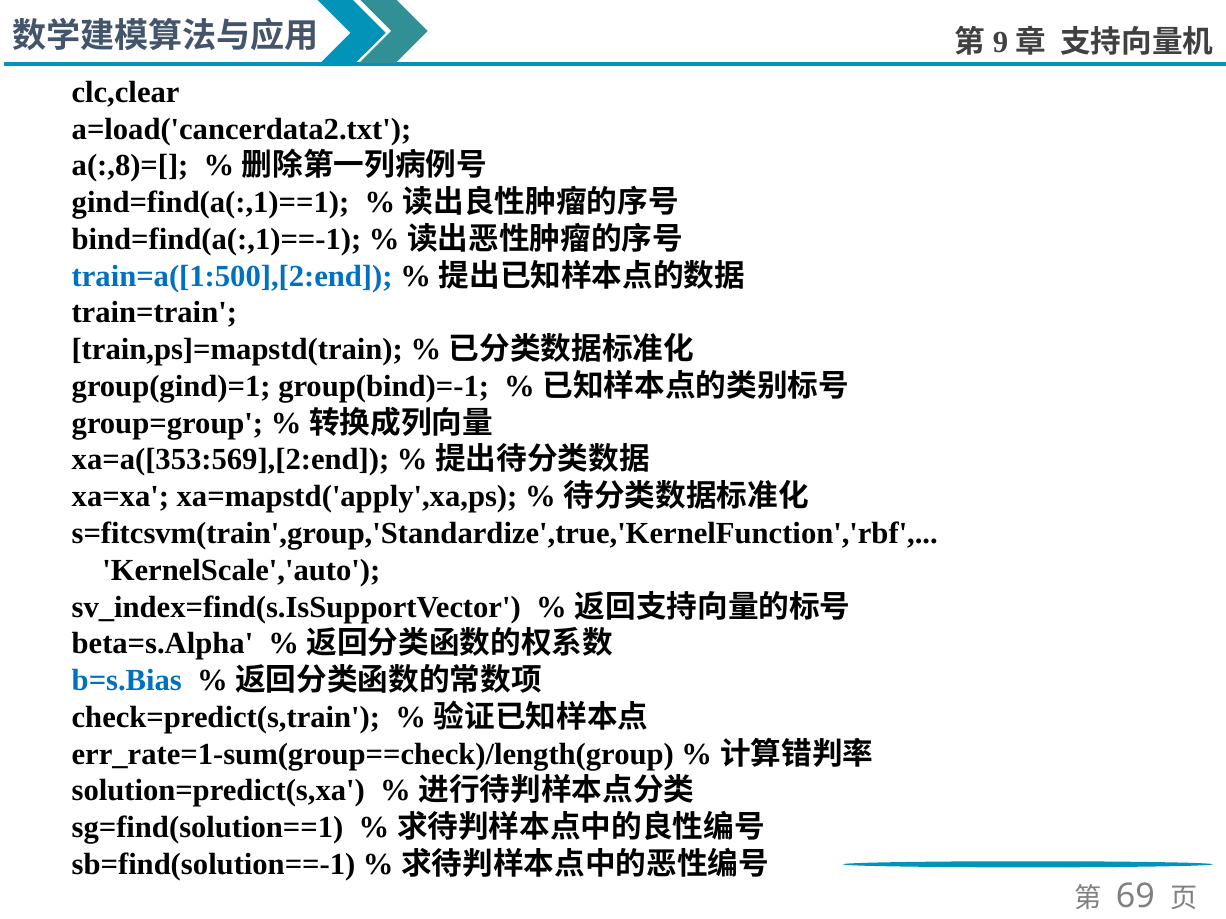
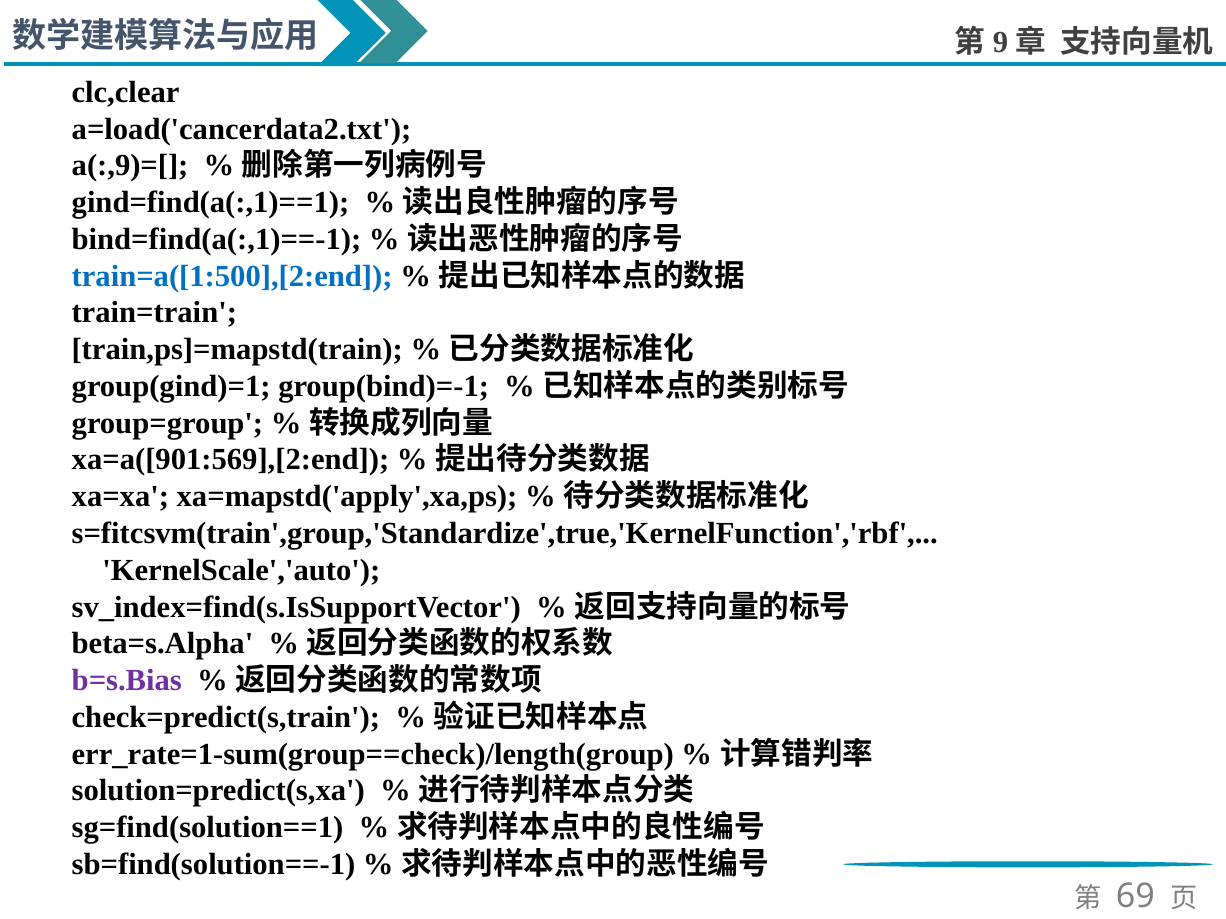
a(:,8)=[: a(:,8)=[ -> a(:,9)=[
xa=a([353:569],[2:end: xa=a([353:569],[2:end -> xa=a([901:569],[2:end
b=s.Bias colour: blue -> purple
